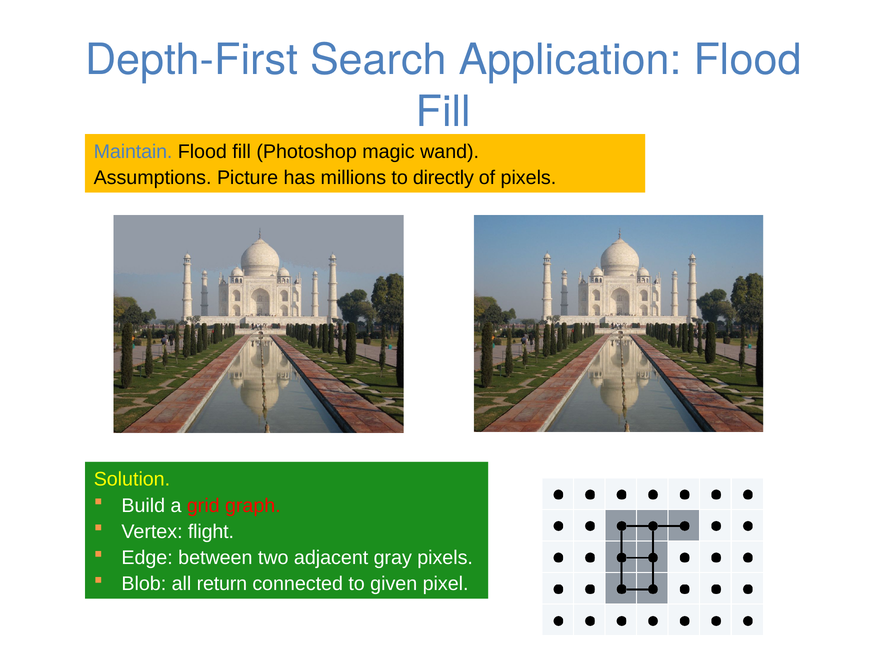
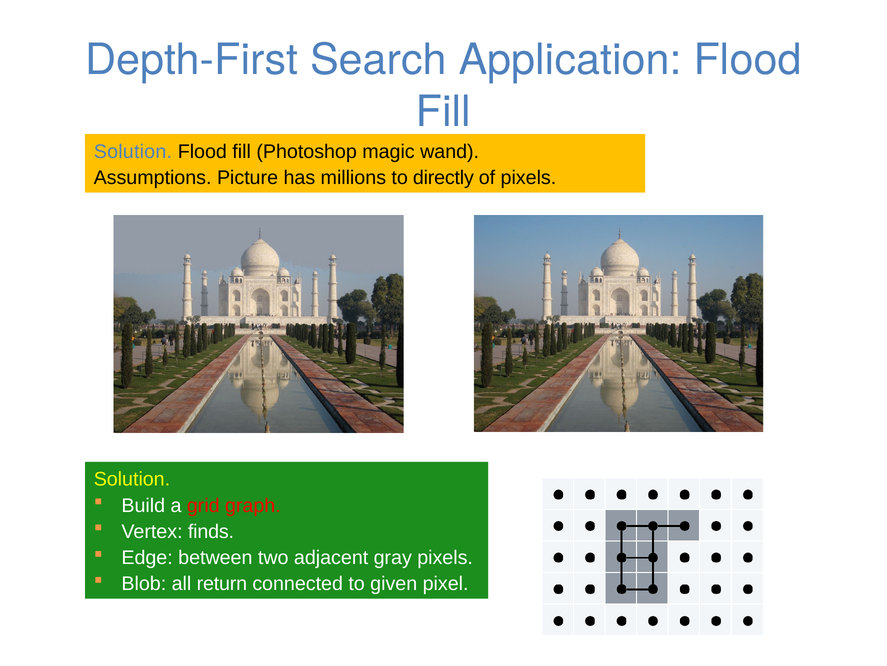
Maintain at (133, 152): Maintain -> Solution
flight: flight -> finds
